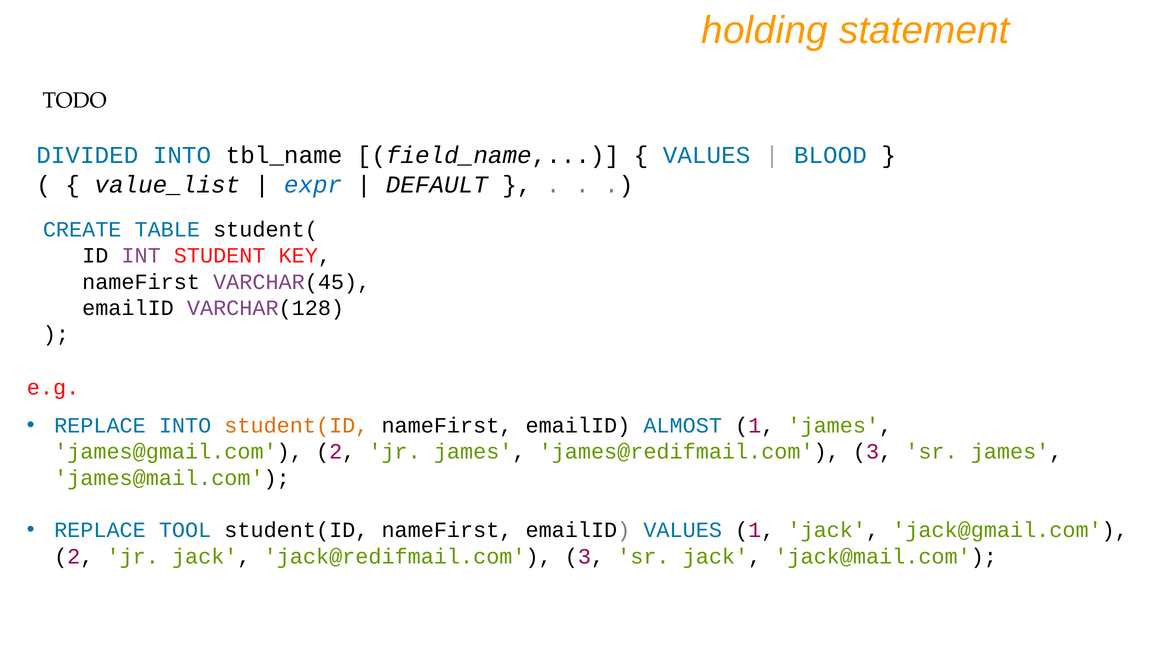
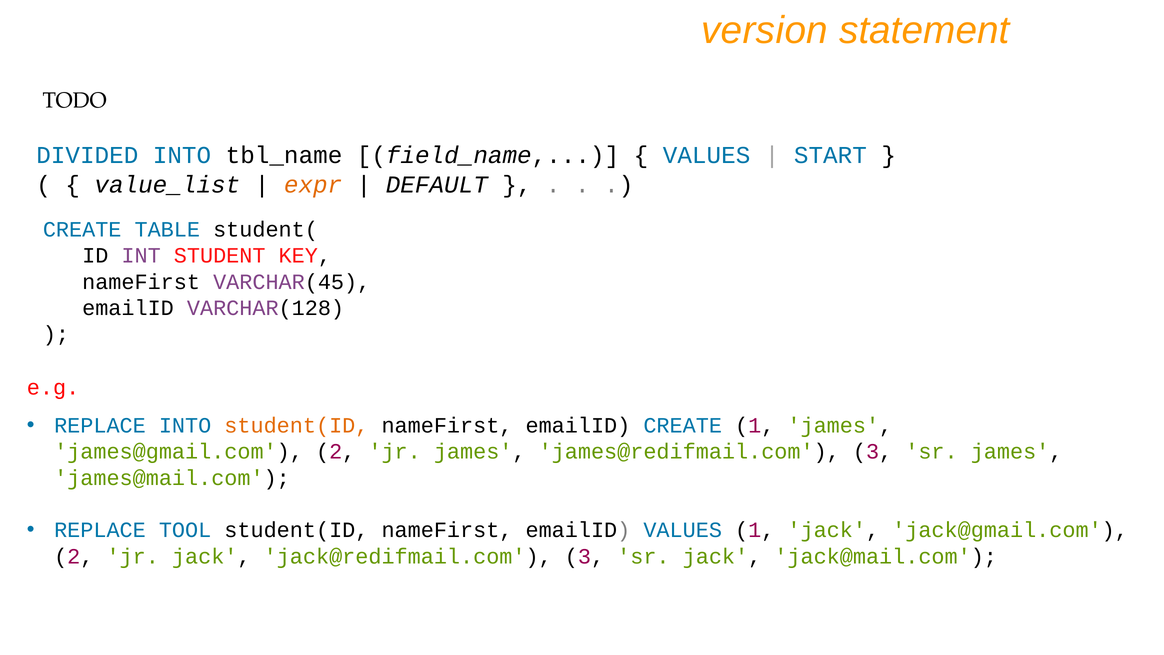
holding: holding -> version
BLOOD: BLOOD -> START
expr colour: blue -> orange
emailID ALMOST: ALMOST -> CREATE
